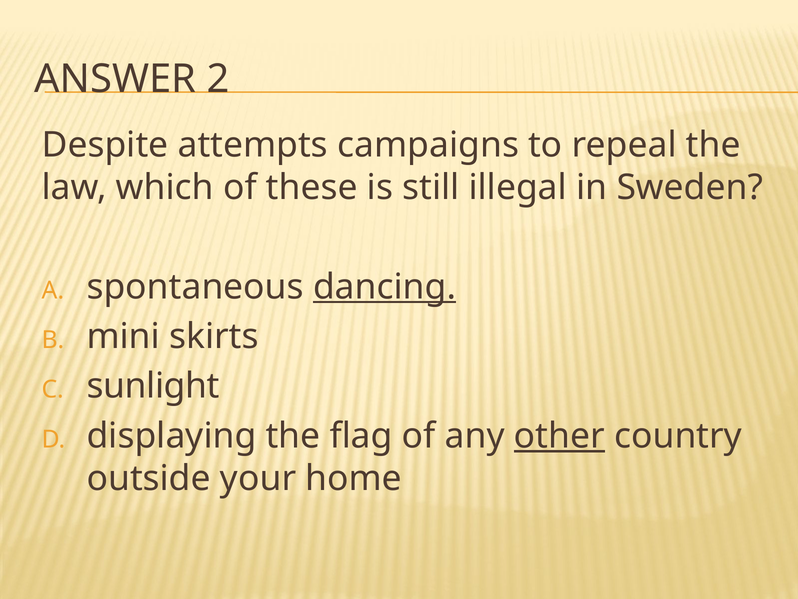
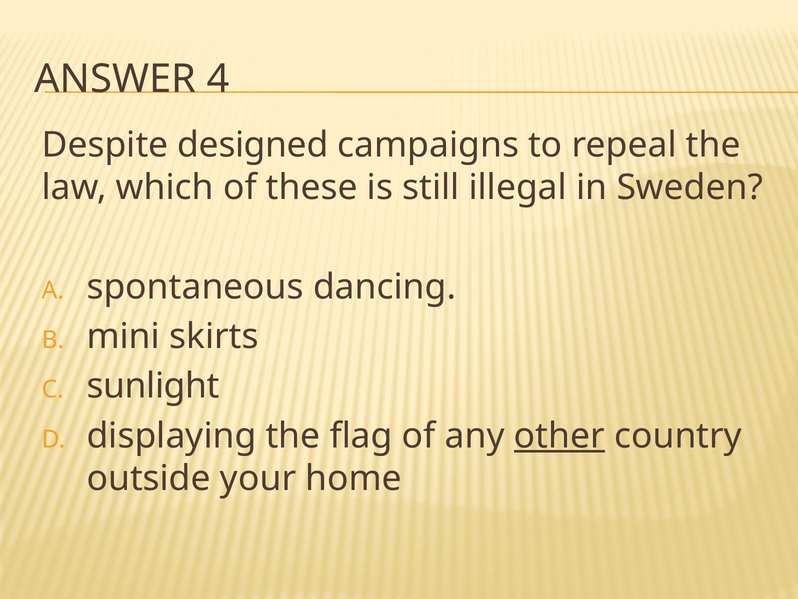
2: 2 -> 4
attempts: attempts -> designed
dancing underline: present -> none
